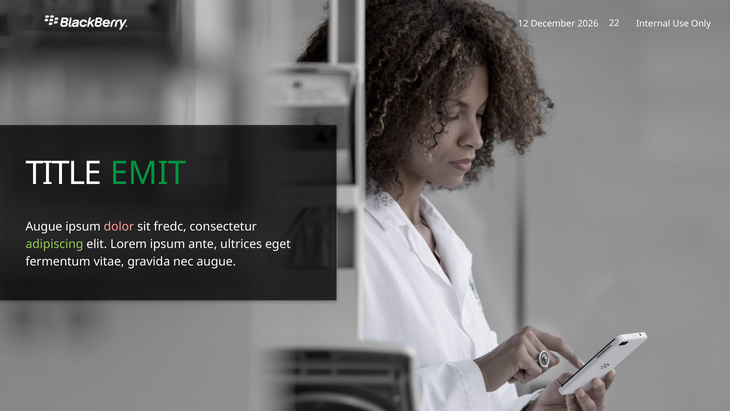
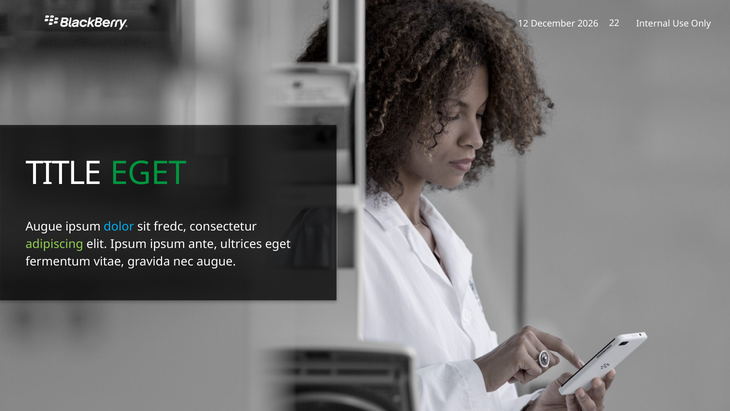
TITLE EMIT: EMIT -> EGET
dolor colour: pink -> light blue
elit Lorem: Lorem -> Ipsum
